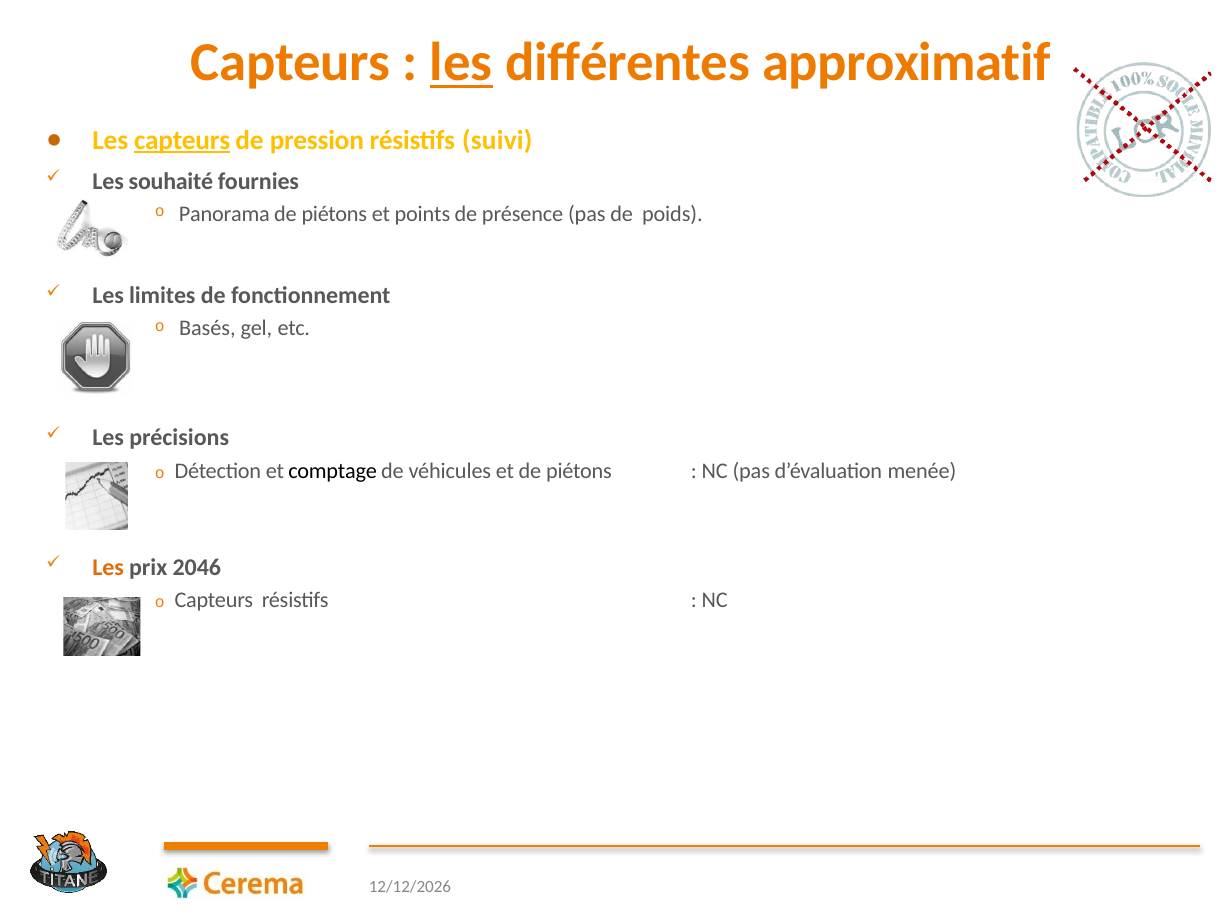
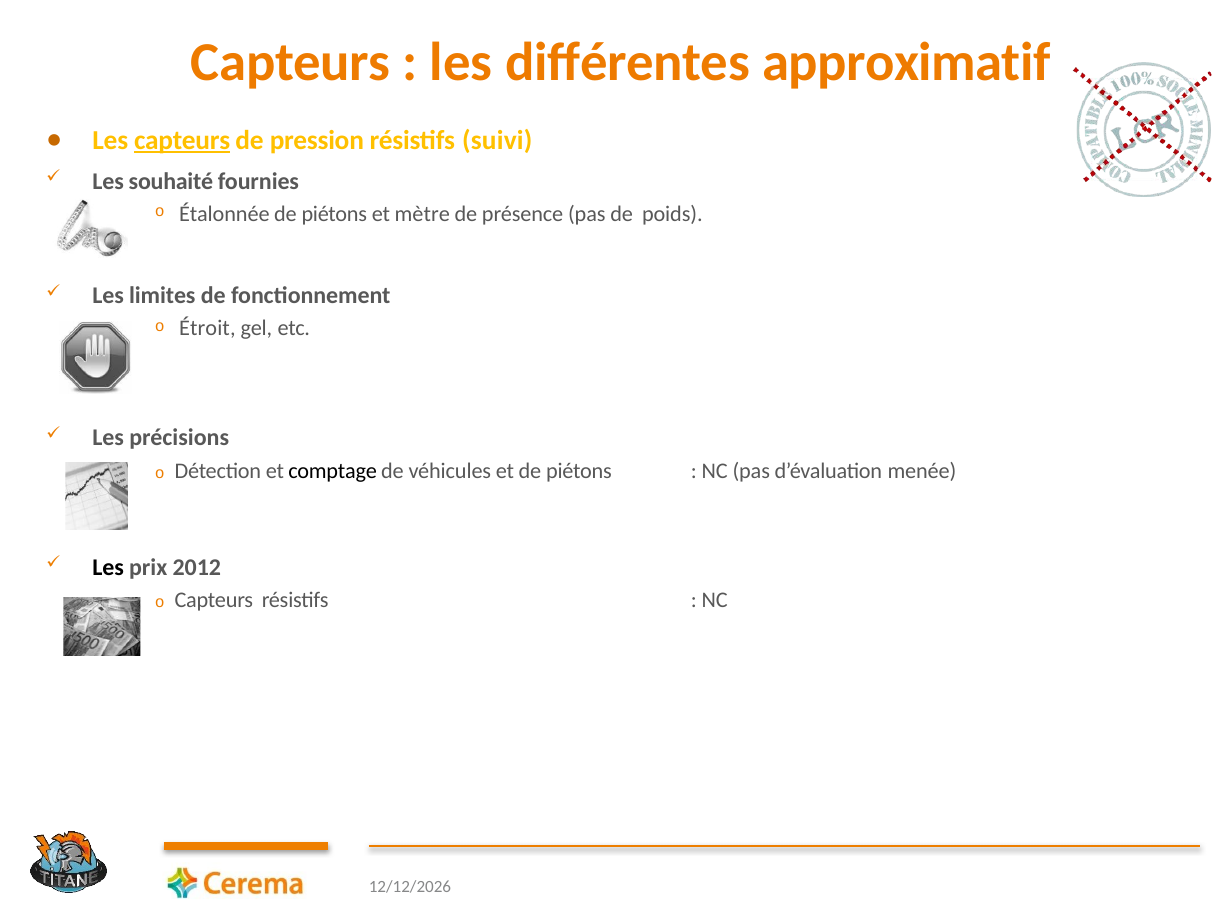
les at (461, 63) underline: present -> none
Panorama: Panorama -> Étalonnée
points: points -> mètre
Basés: Basés -> Étroit
Les at (108, 567) colour: orange -> black
2046: 2046 -> 2012
